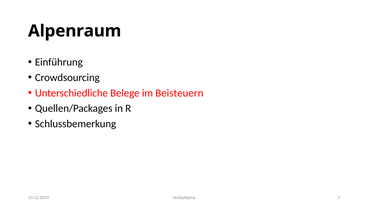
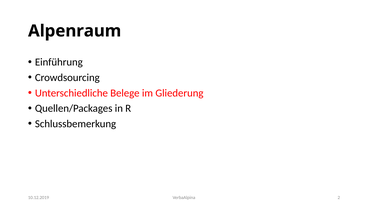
Beisteuern: Beisteuern -> Gliederung
